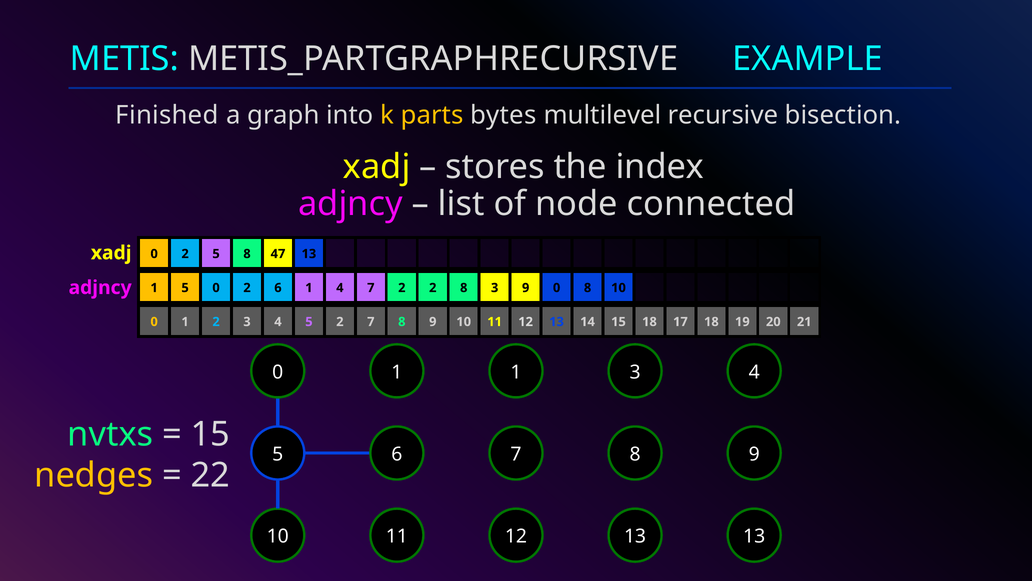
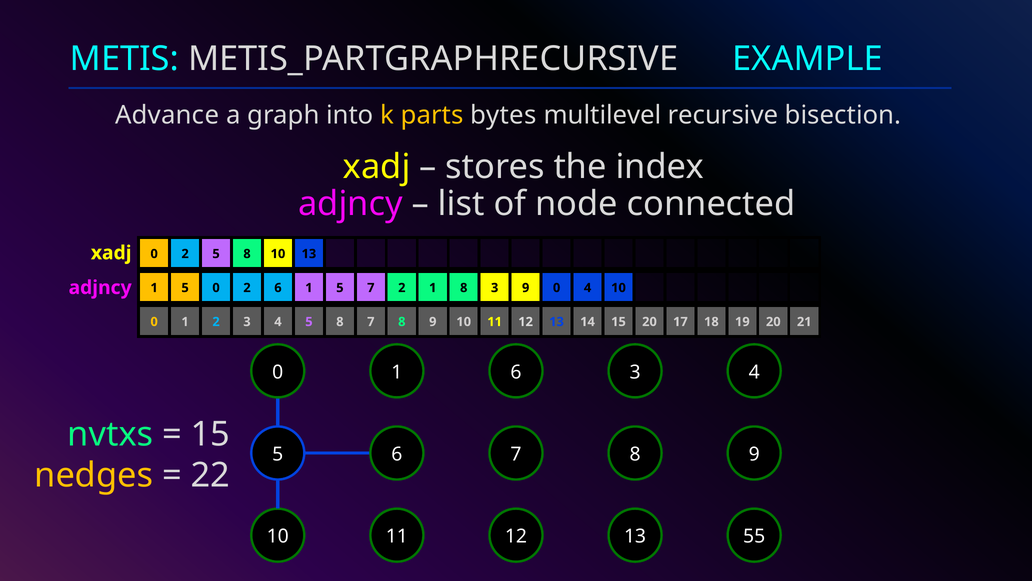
Finished: Finished -> Advance
8 47: 47 -> 10
6 1 4: 4 -> 5
2 2: 2 -> 1
0 8: 8 -> 4
4 5 2: 2 -> 8
15 18: 18 -> 20
1 1: 1 -> 6
13 13: 13 -> 55
